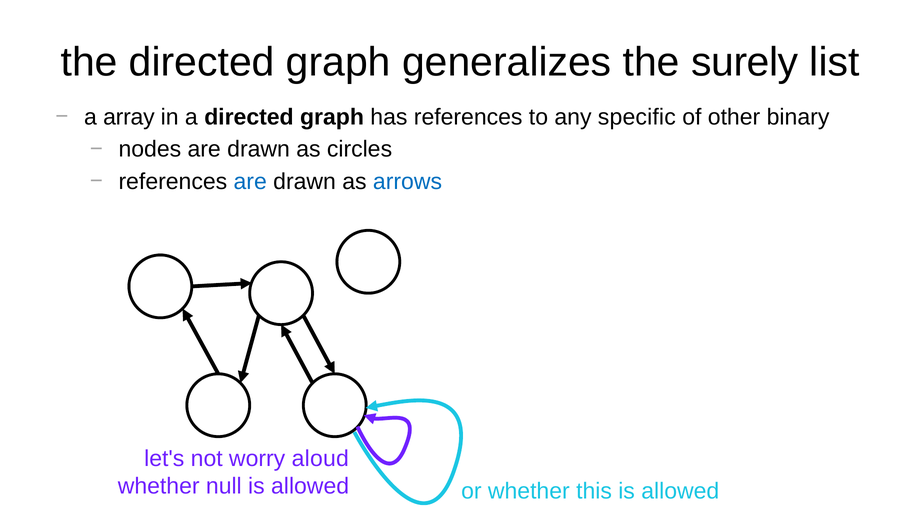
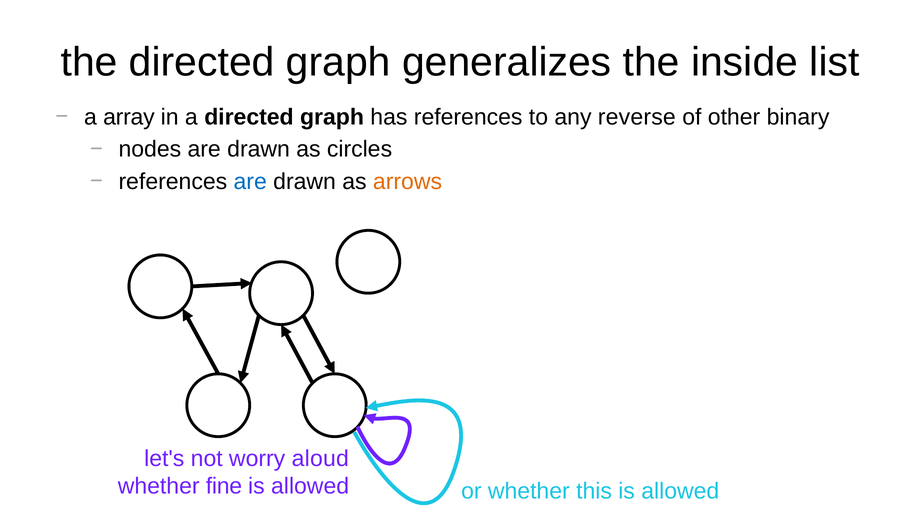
surely: surely -> inside
specific: specific -> reverse
arrows colour: blue -> orange
null: null -> fine
